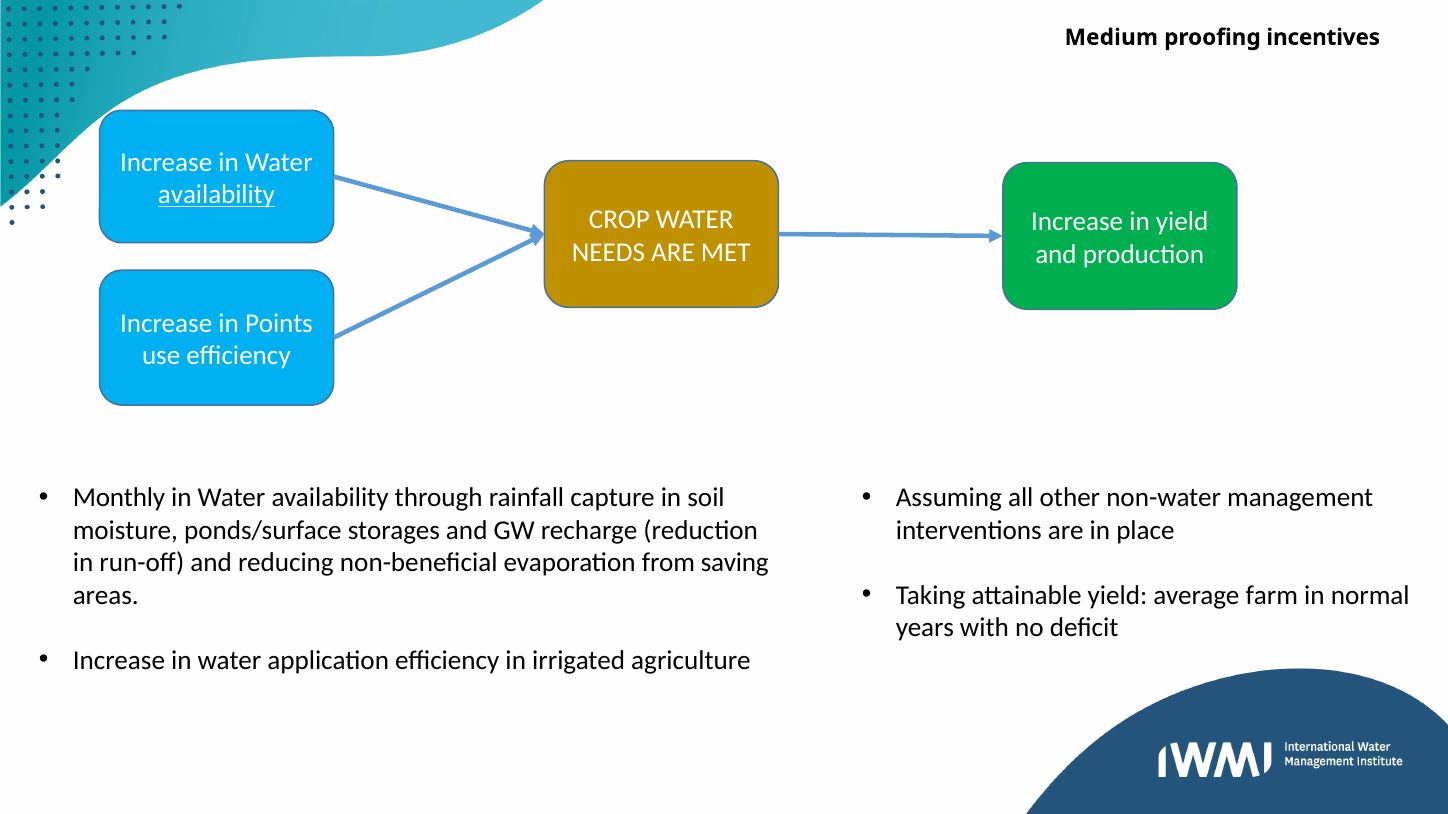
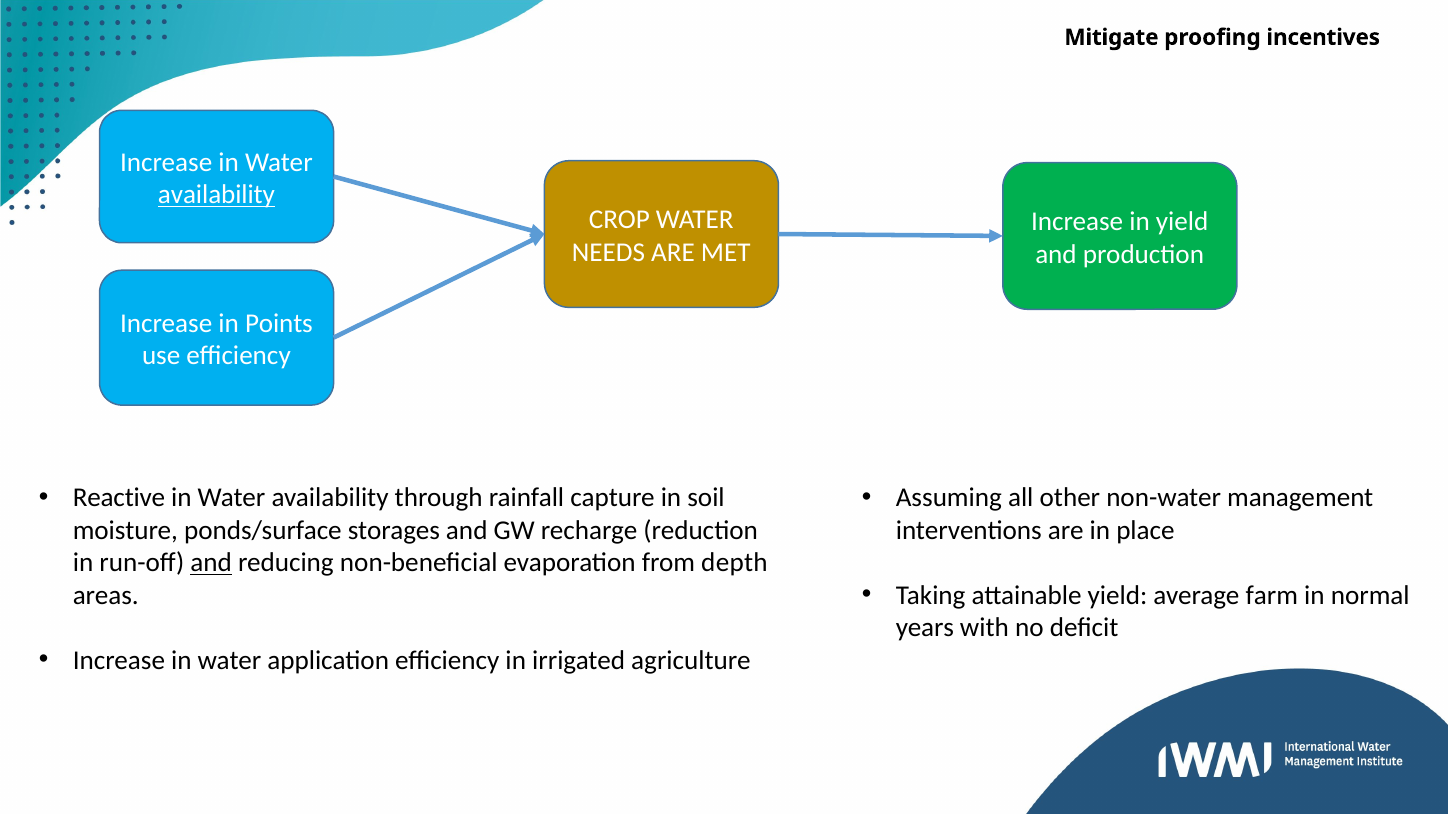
Medium: Medium -> Mitigate
Monthly: Monthly -> Reactive
and at (211, 563) underline: none -> present
saving: saving -> depth
